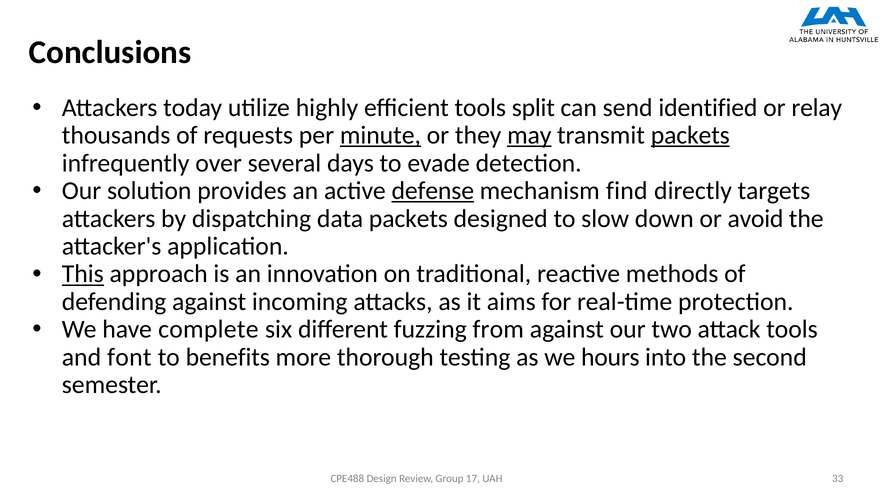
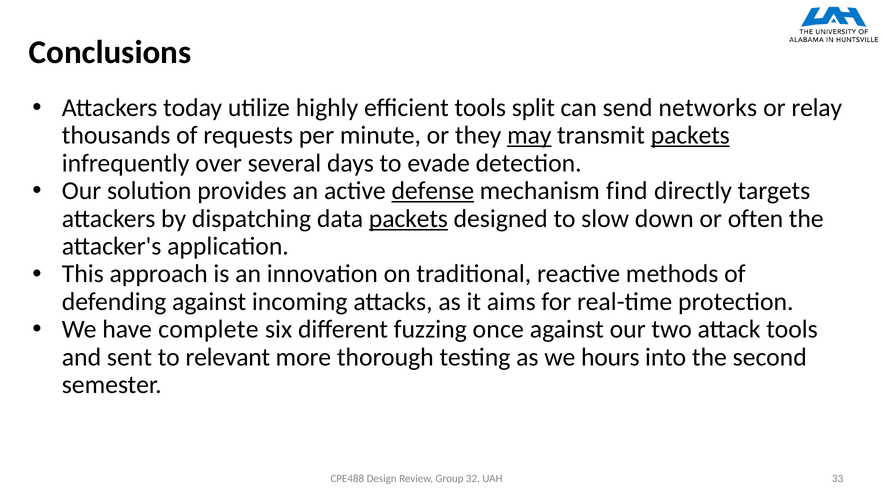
identified: identified -> networks
minute underline: present -> none
packets at (408, 219) underline: none -> present
avoid: avoid -> often
This underline: present -> none
from: from -> once
font: font -> sent
benefits: benefits -> relevant
17: 17 -> 32
